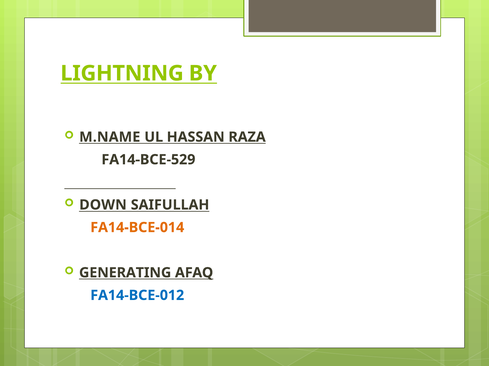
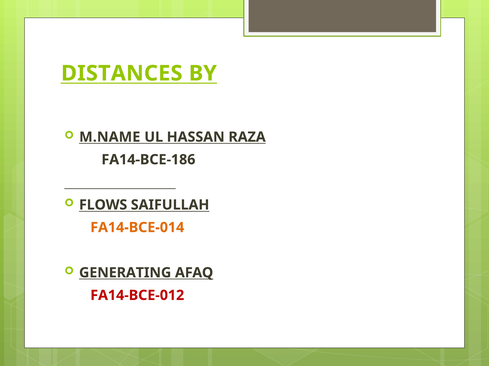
LIGHTNING: LIGHTNING -> DISTANCES
FA14-BCE-529: FA14-BCE-529 -> FA14-BCE-186
DOWN: DOWN -> FLOWS
FA14-BCE-012 colour: blue -> red
